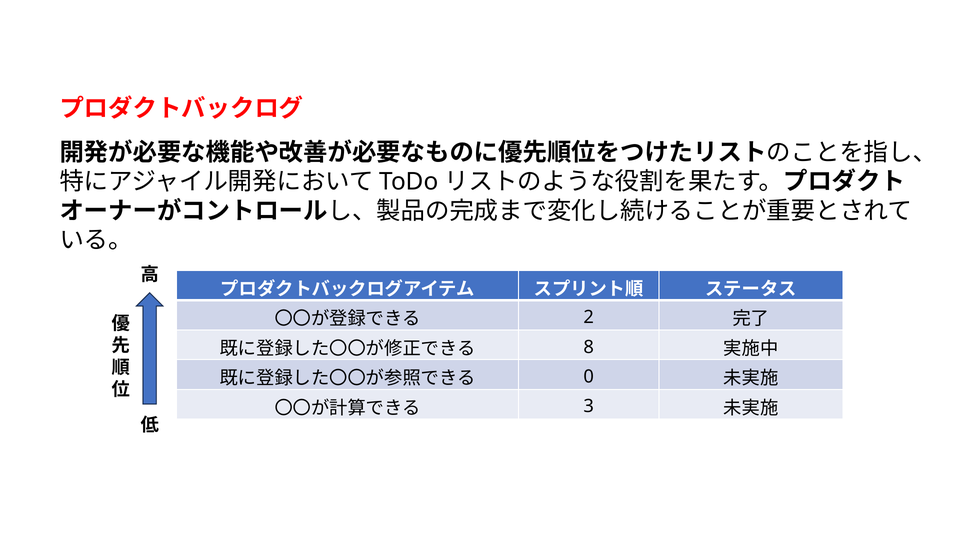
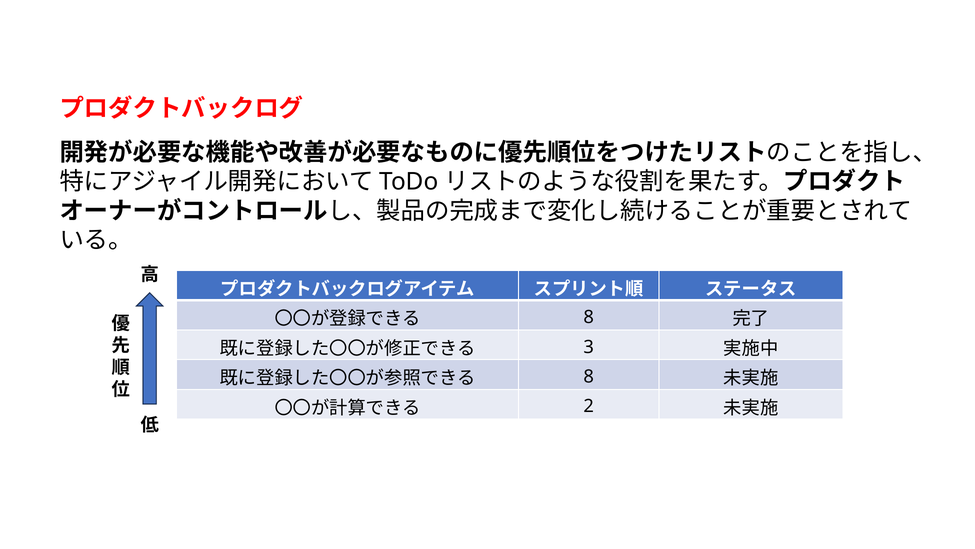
2 at (589, 317): 2 -> 8
8: 8 -> 3
0 at (589, 376): 0 -> 8
3: 3 -> 2
